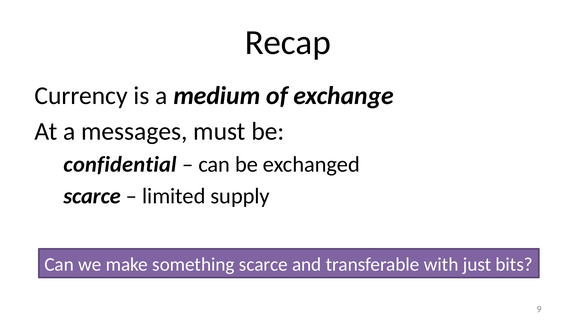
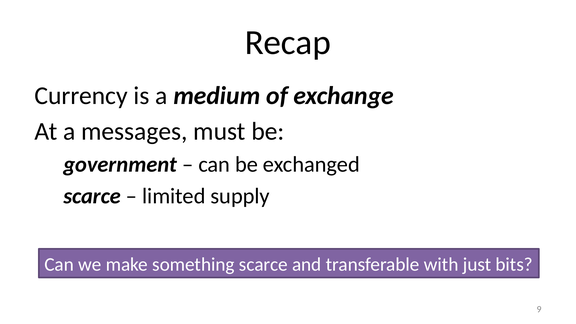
confidential: confidential -> government
